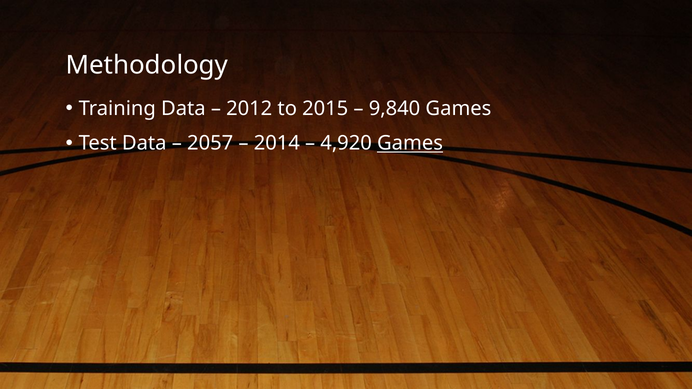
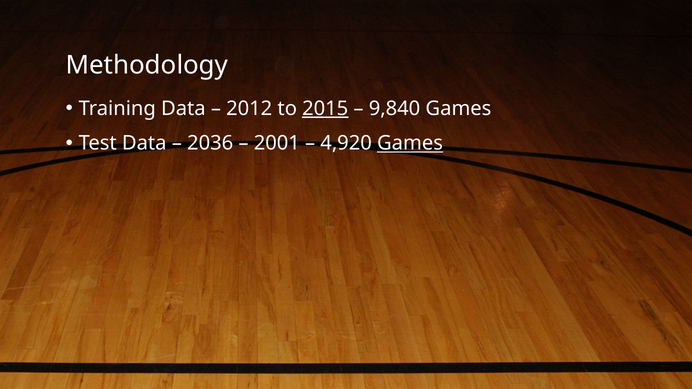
2015 underline: none -> present
2057: 2057 -> 2036
2014: 2014 -> 2001
